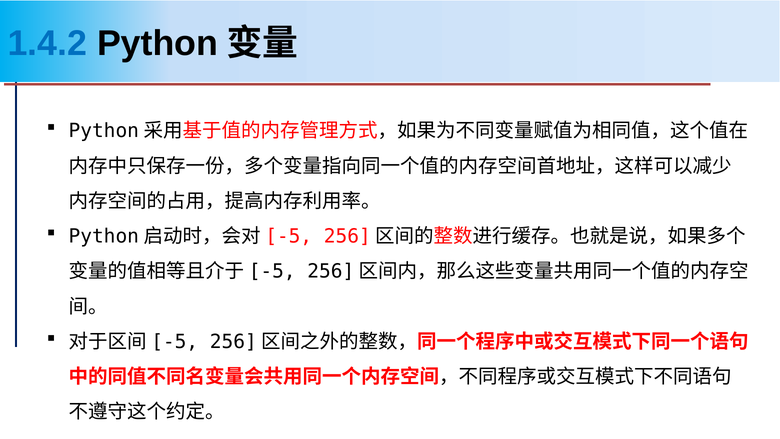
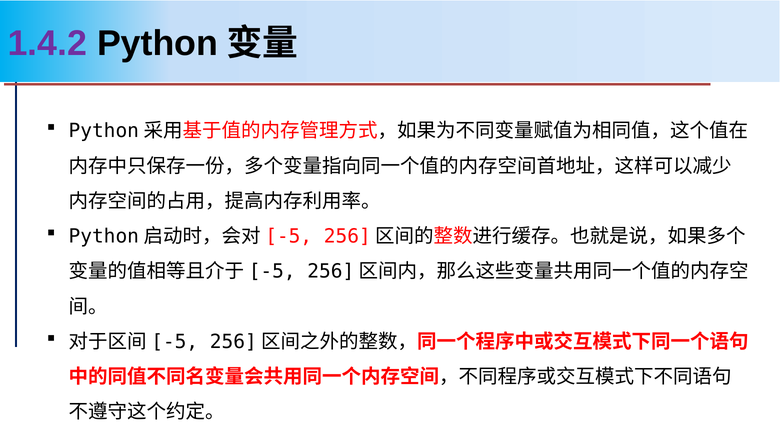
1.4.2 colour: blue -> purple
